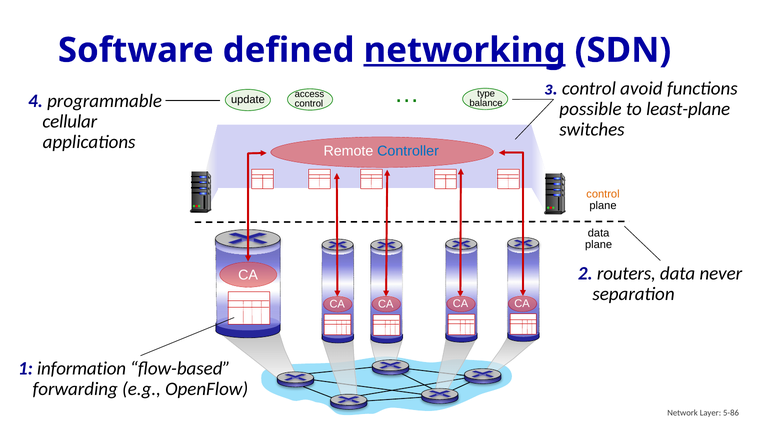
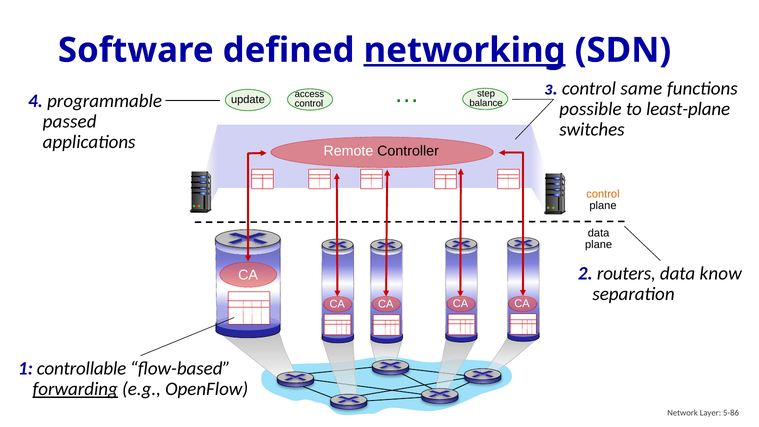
avoid: avoid -> same
type: type -> step
cellular: cellular -> passed
Controller colour: blue -> black
never: never -> know
information: information -> controllable
forwarding underline: none -> present
